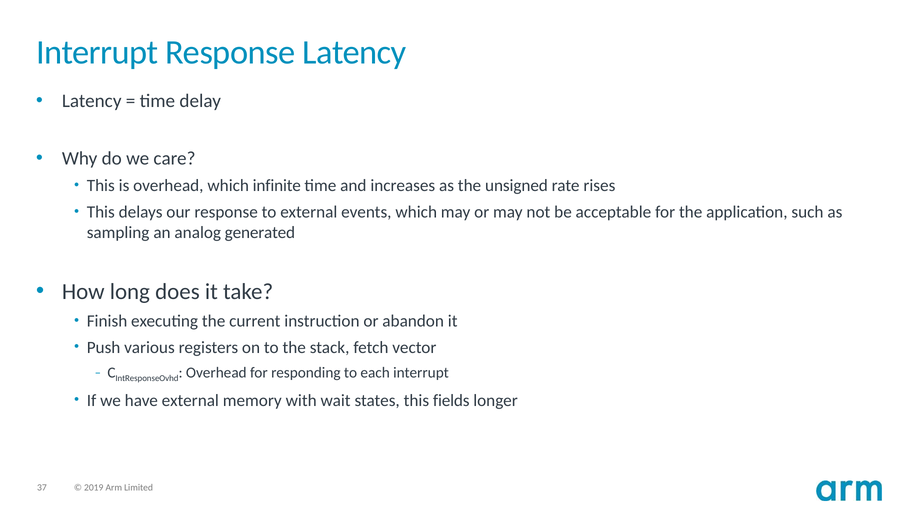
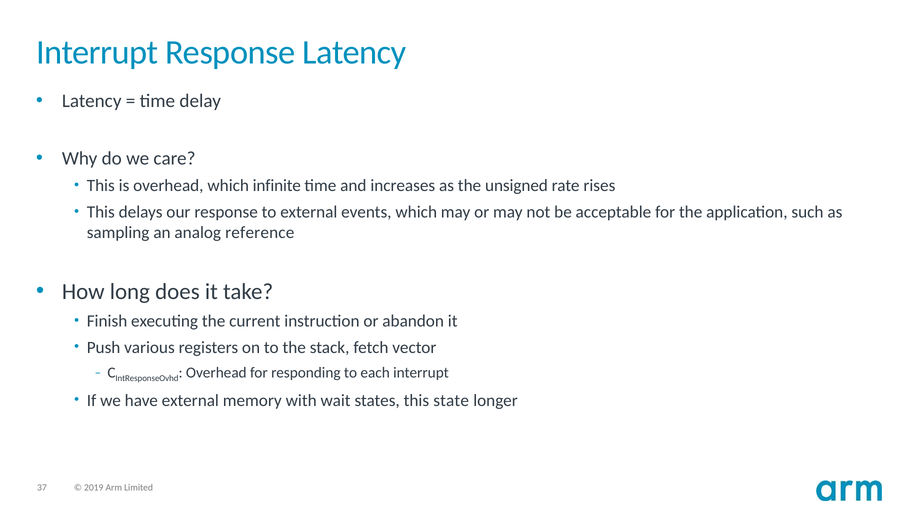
generated: generated -> reference
fields: fields -> state
